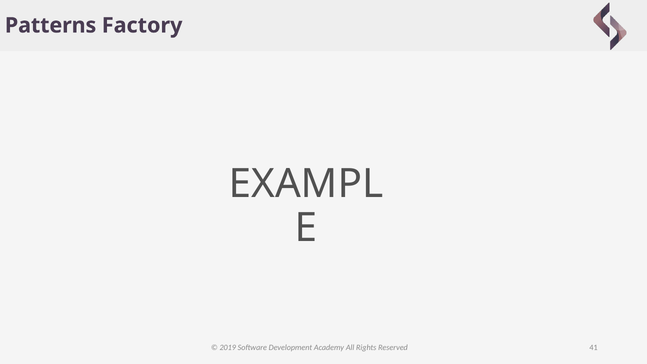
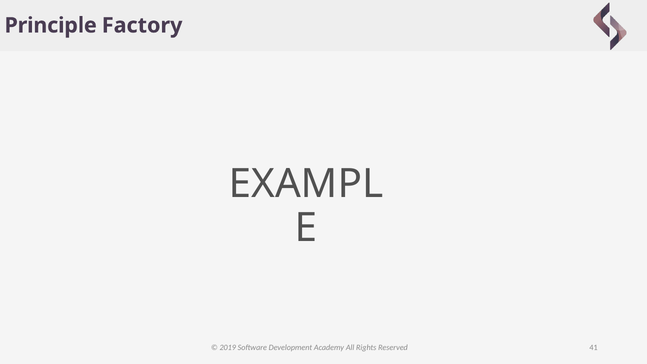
Patterns: Patterns -> Principle
